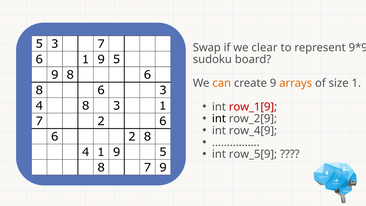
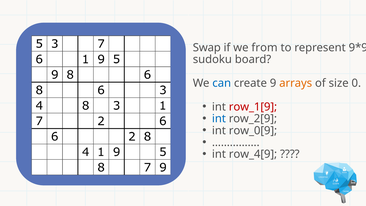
clear: clear -> from
can colour: orange -> blue
1: 1 -> 0
int at (219, 119) colour: black -> blue
row_4[9: row_4[9 -> row_0[9
row_5[9: row_5[9 -> row_4[9
